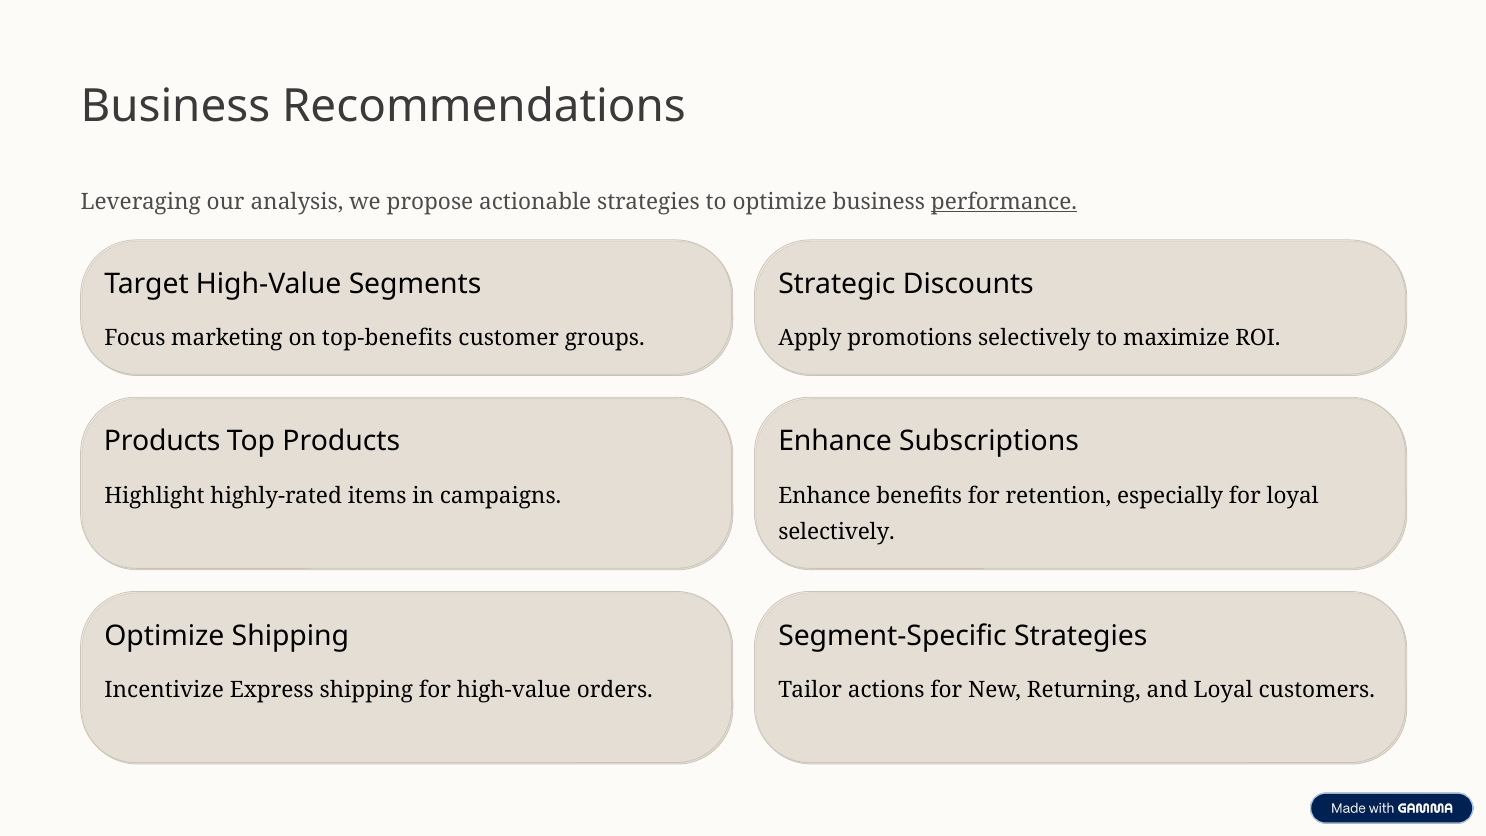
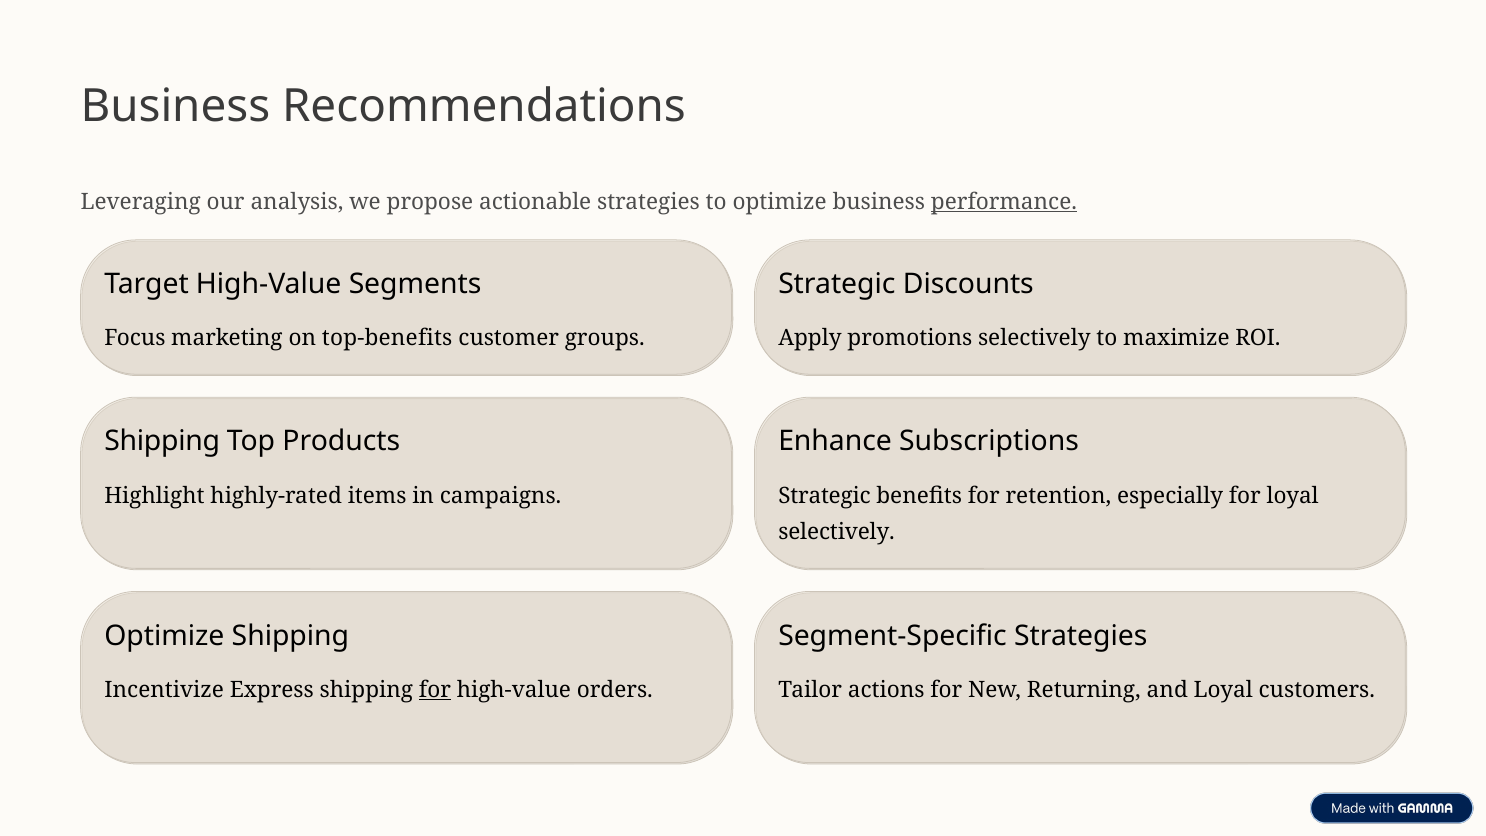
Products at (162, 441): Products -> Shipping
Enhance at (824, 496): Enhance -> Strategic
for at (435, 690) underline: none -> present
